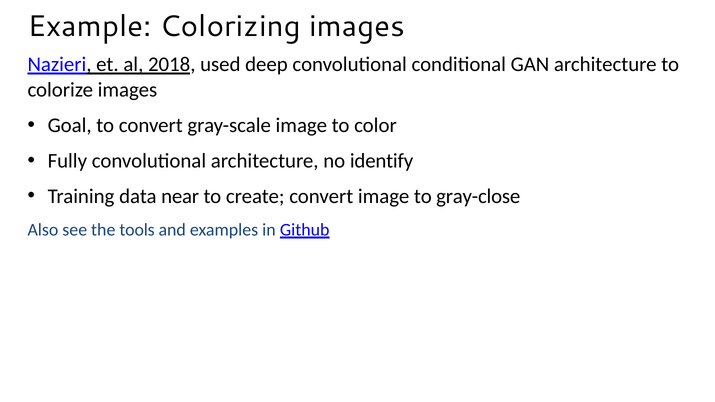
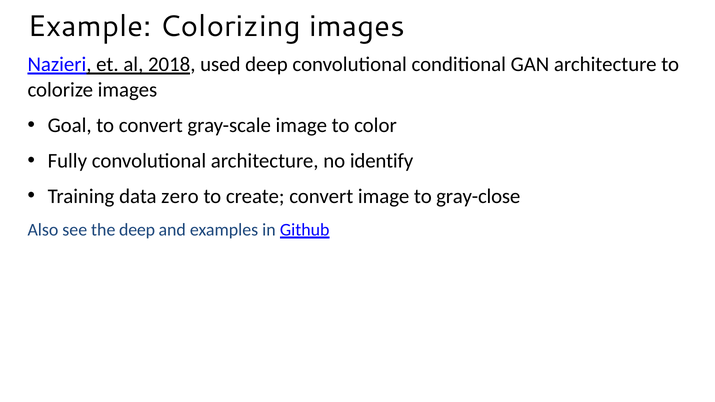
near: near -> zero
the tools: tools -> deep
